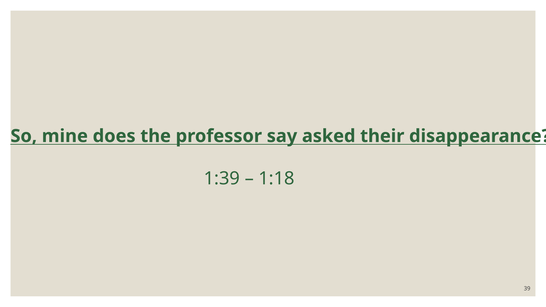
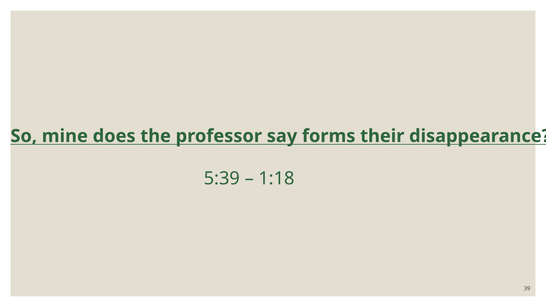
asked: asked -> forms
1:39: 1:39 -> 5:39
